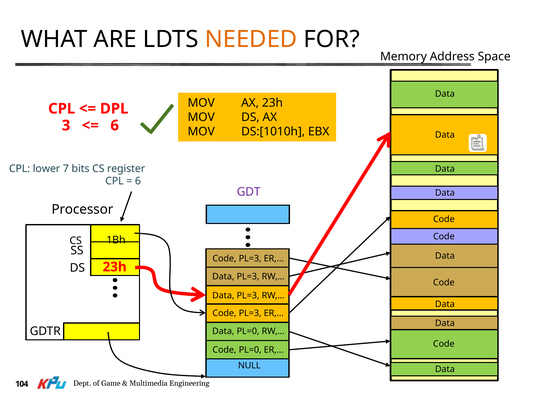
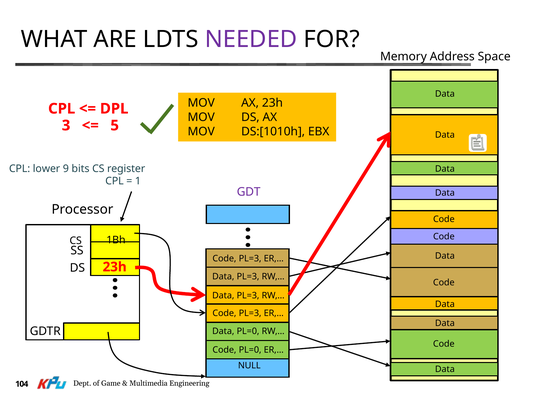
NEEDED colour: orange -> purple
6 at (115, 125): 6 -> 5
7: 7 -> 9
6 at (138, 181): 6 -> 1
